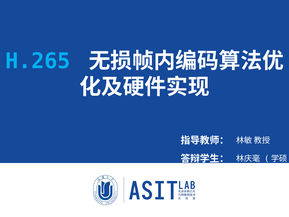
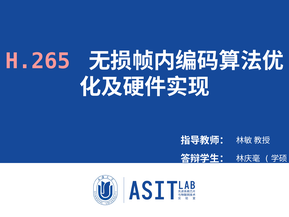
H.265 colour: light blue -> pink
